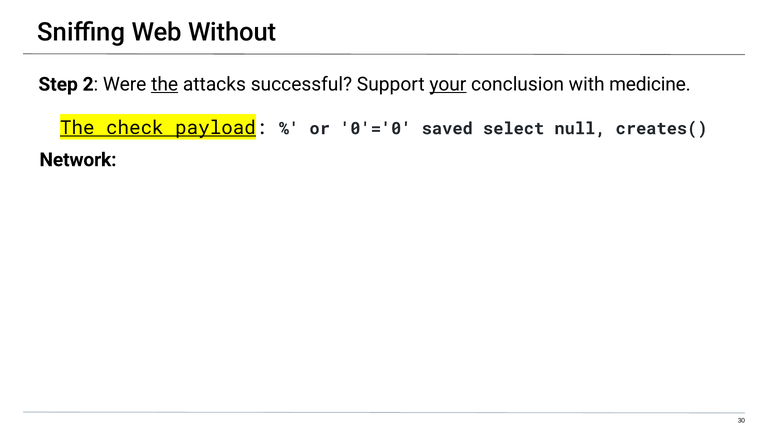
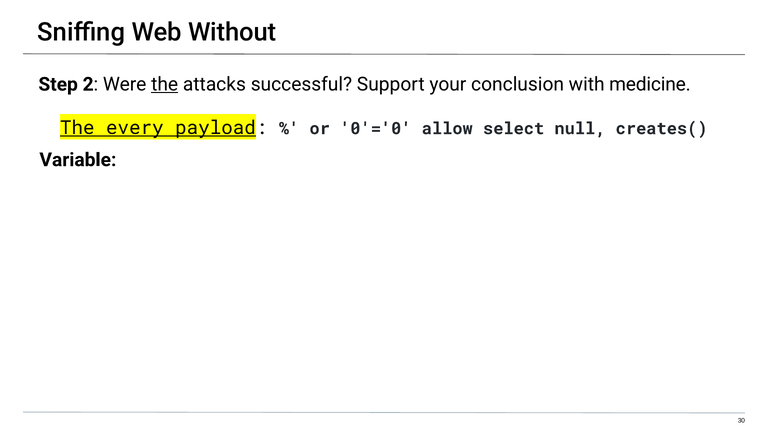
your underline: present -> none
check: check -> every
saved: saved -> allow
Network: Network -> Variable
